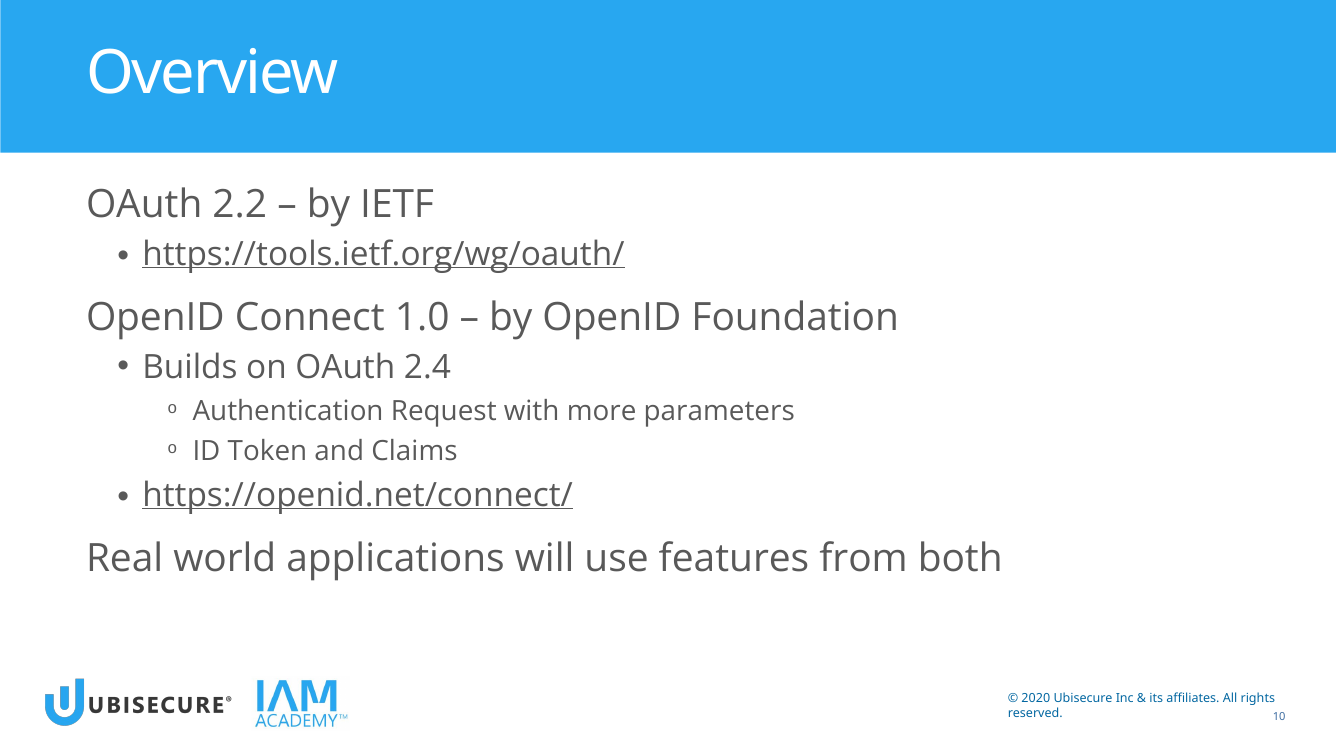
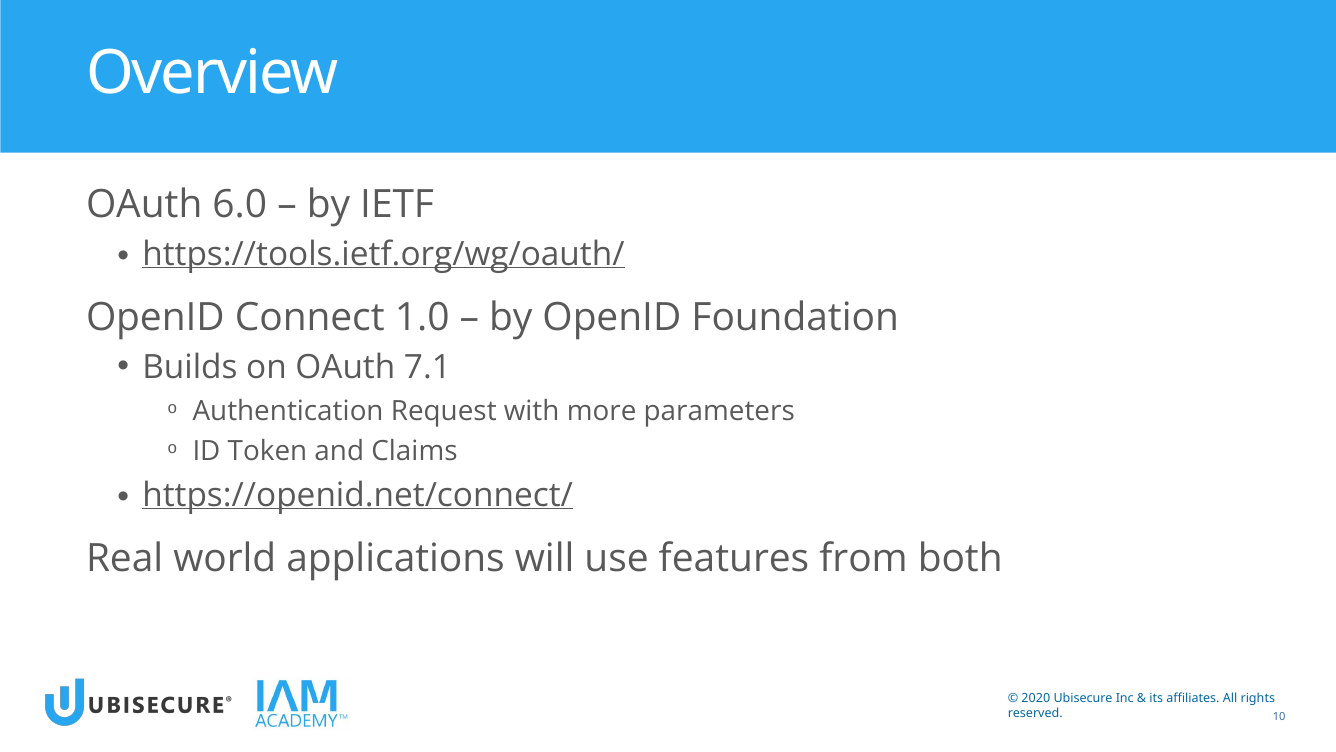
2.2: 2.2 -> 6.0
2.4: 2.4 -> 7.1
